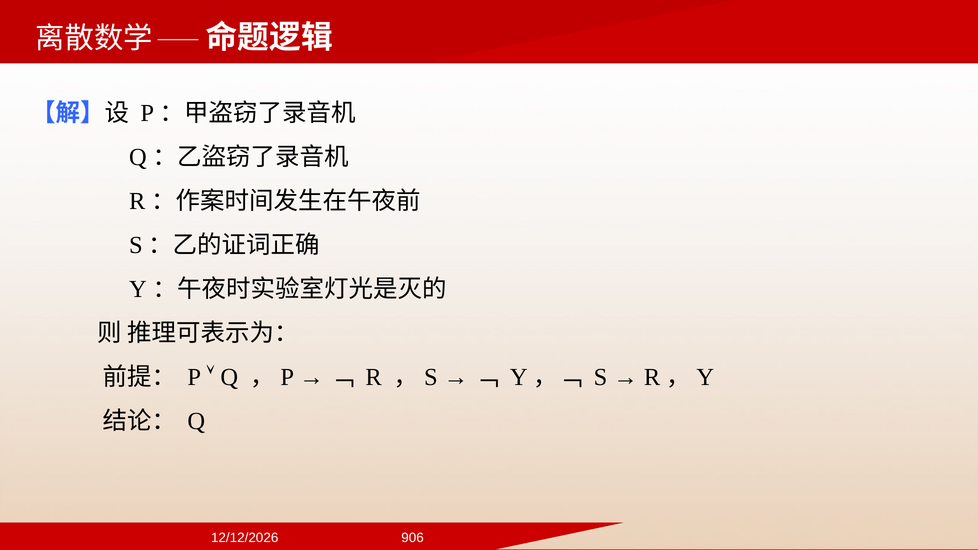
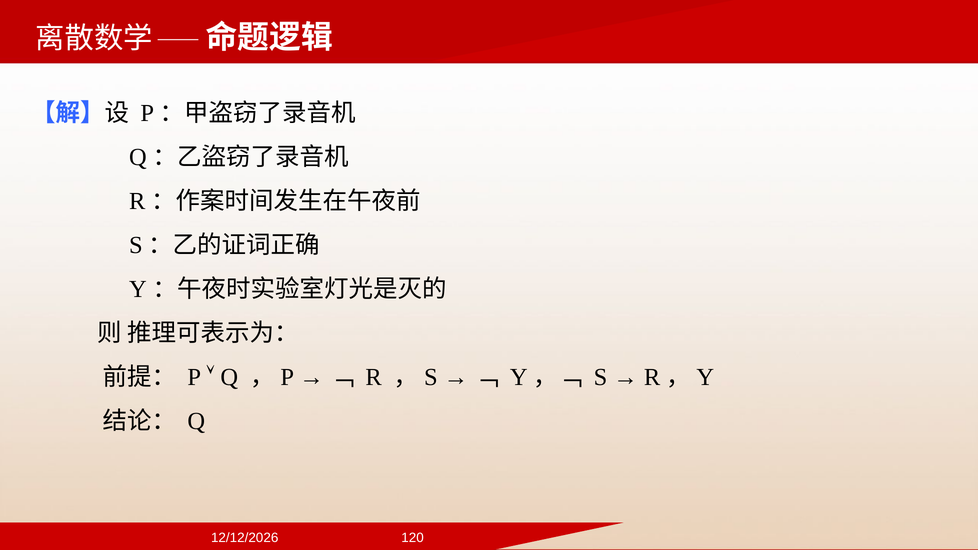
906: 906 -> 120
